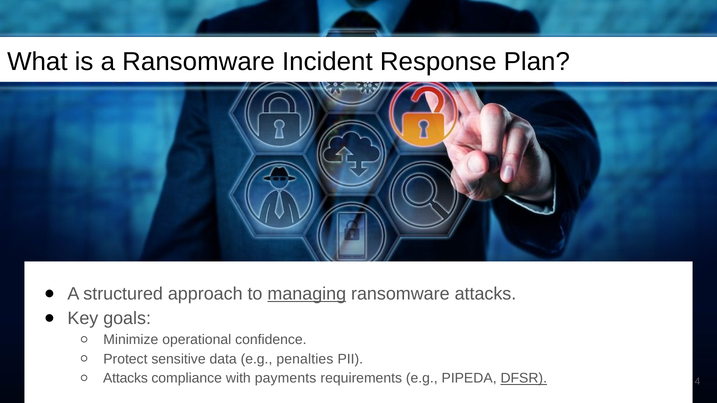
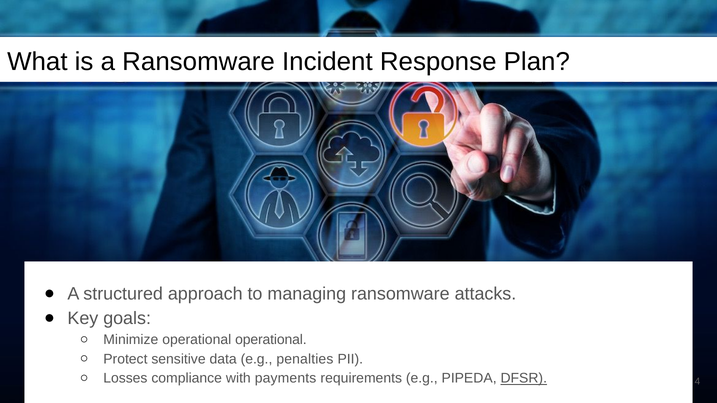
managing underline: present -> none
operational confidence: confidence -> operational
Attacks at (125, 379): Attacks -> Losses
